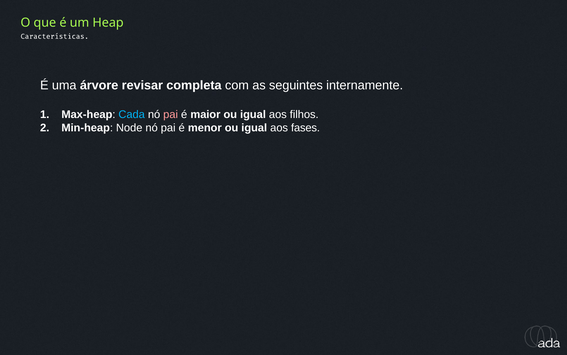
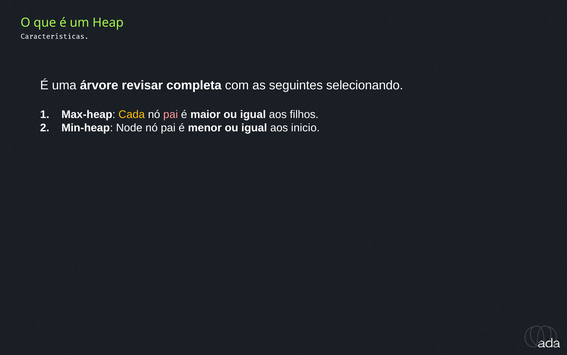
internamente: internamente -> selecionando
Cada colour: light blue -> yellow
fases: fases -> inicio
